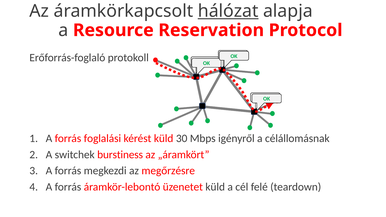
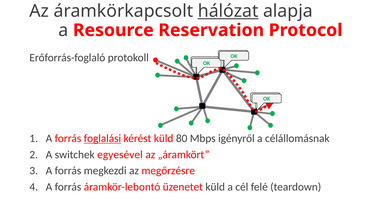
foglalási underline: none -> present
30: 30 -> 80
burstiness: burstiness -> egyesével
